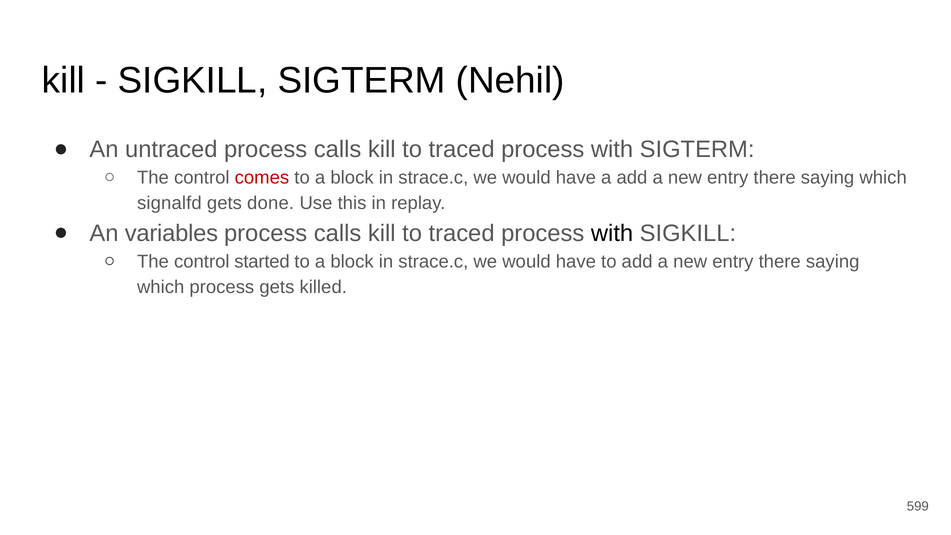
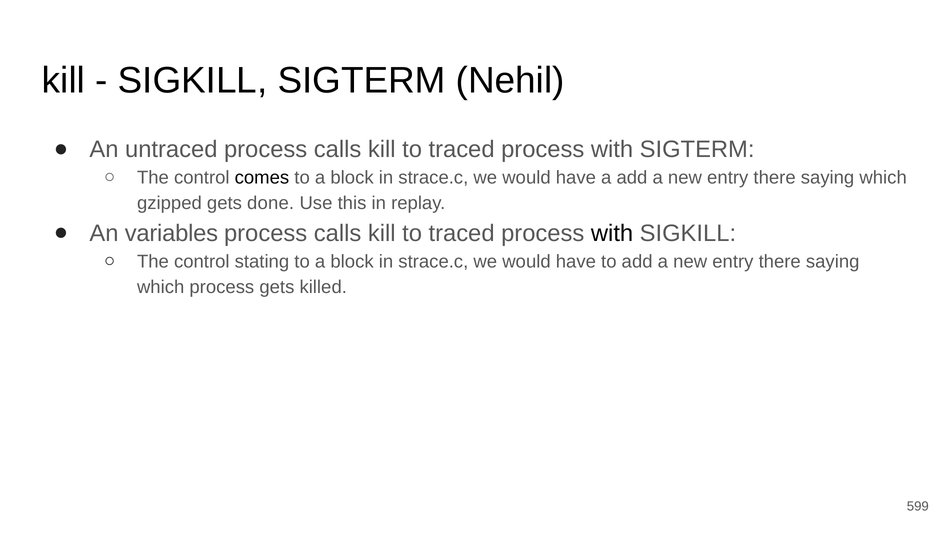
comes colour: red -> black
signalfd: signalfd -> gzipped
started: started -> stating
